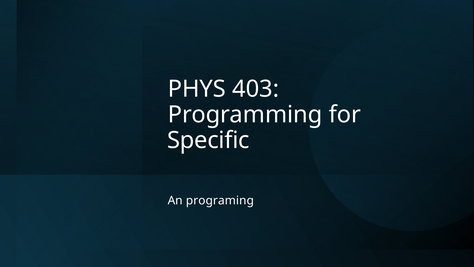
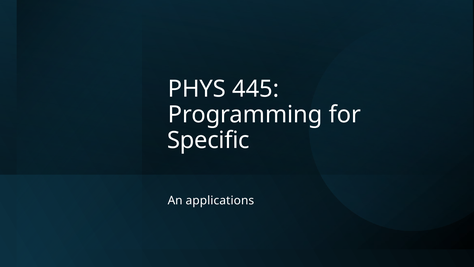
403: 403 -> 445
programing: programing -> applications
